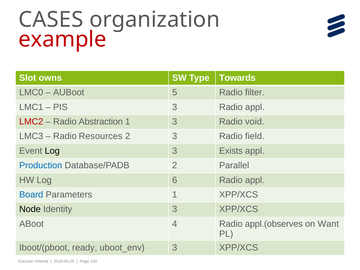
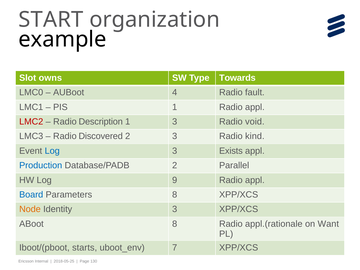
CASES: CASES -> START
example colour: red -> black
5: 5 -> 4
filter: filter -> fault
PIS 3: 3 -> 1
Abstraction: Abstraction -> Description
Resources: Resources -> Discovered
field: field -> kind
Log at (52, 151) colour: black -> blue
6: 6 -> 9
Parameters 1: 1 -> 8
Node colour: black -> orange
ABoot 4: 4 -> 8
appl.(observes: appl.(observes -> appl.(rationale
ready: ready -> starts
3 at (175, 248): 3 -> 7
